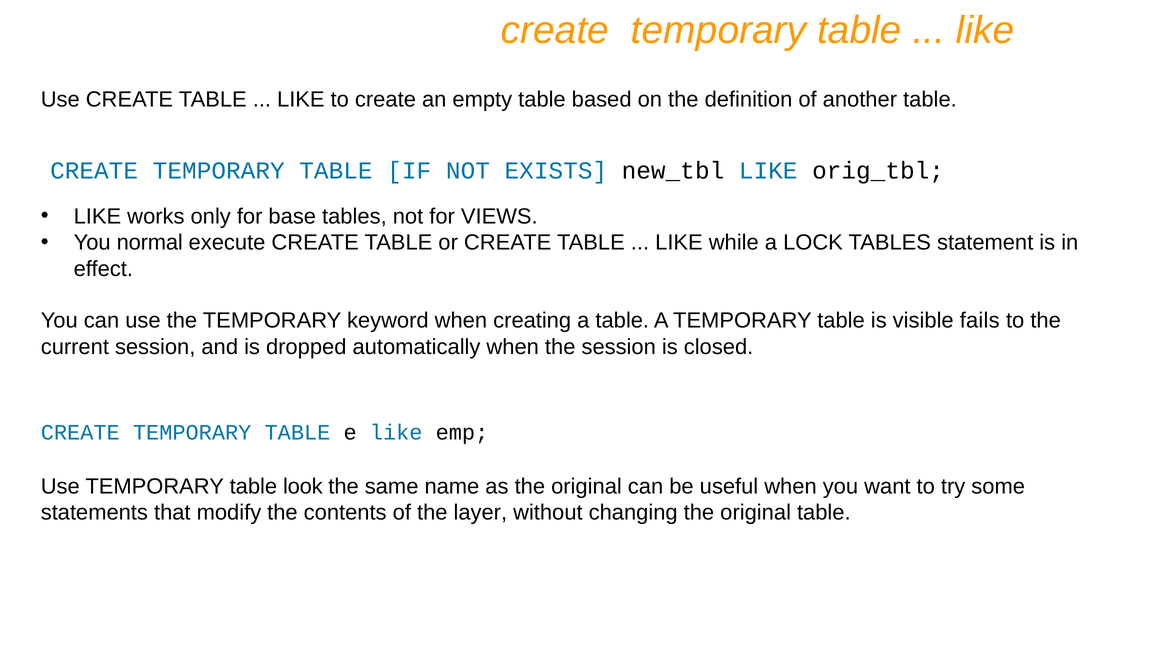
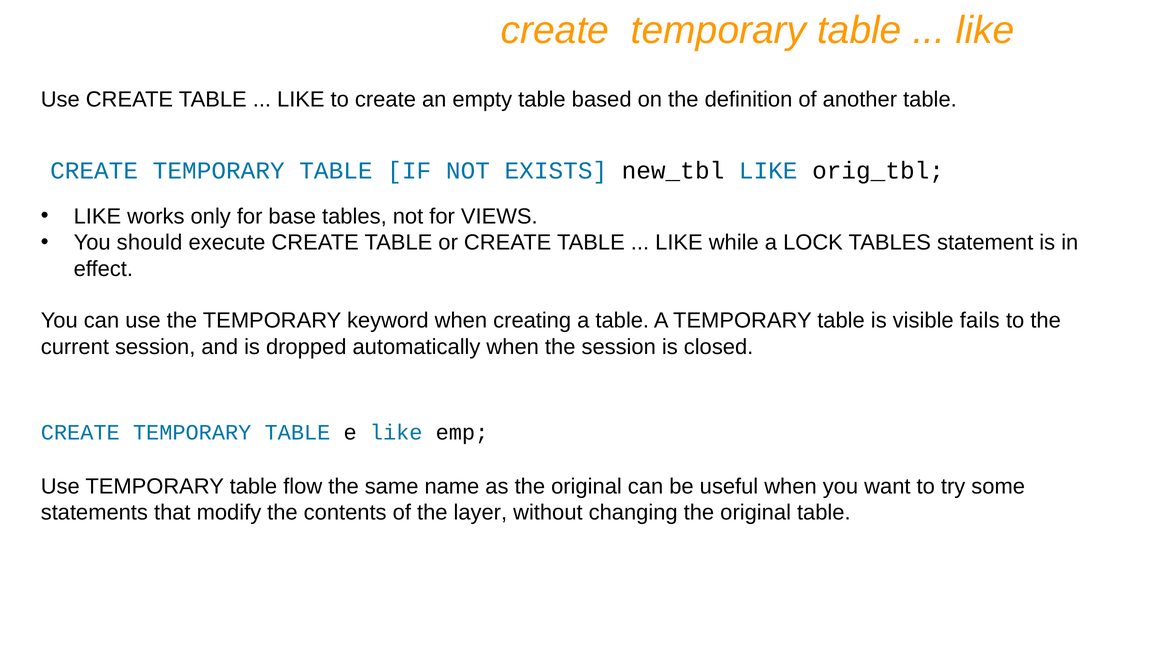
normal: normal -> should
look: look -> flow
